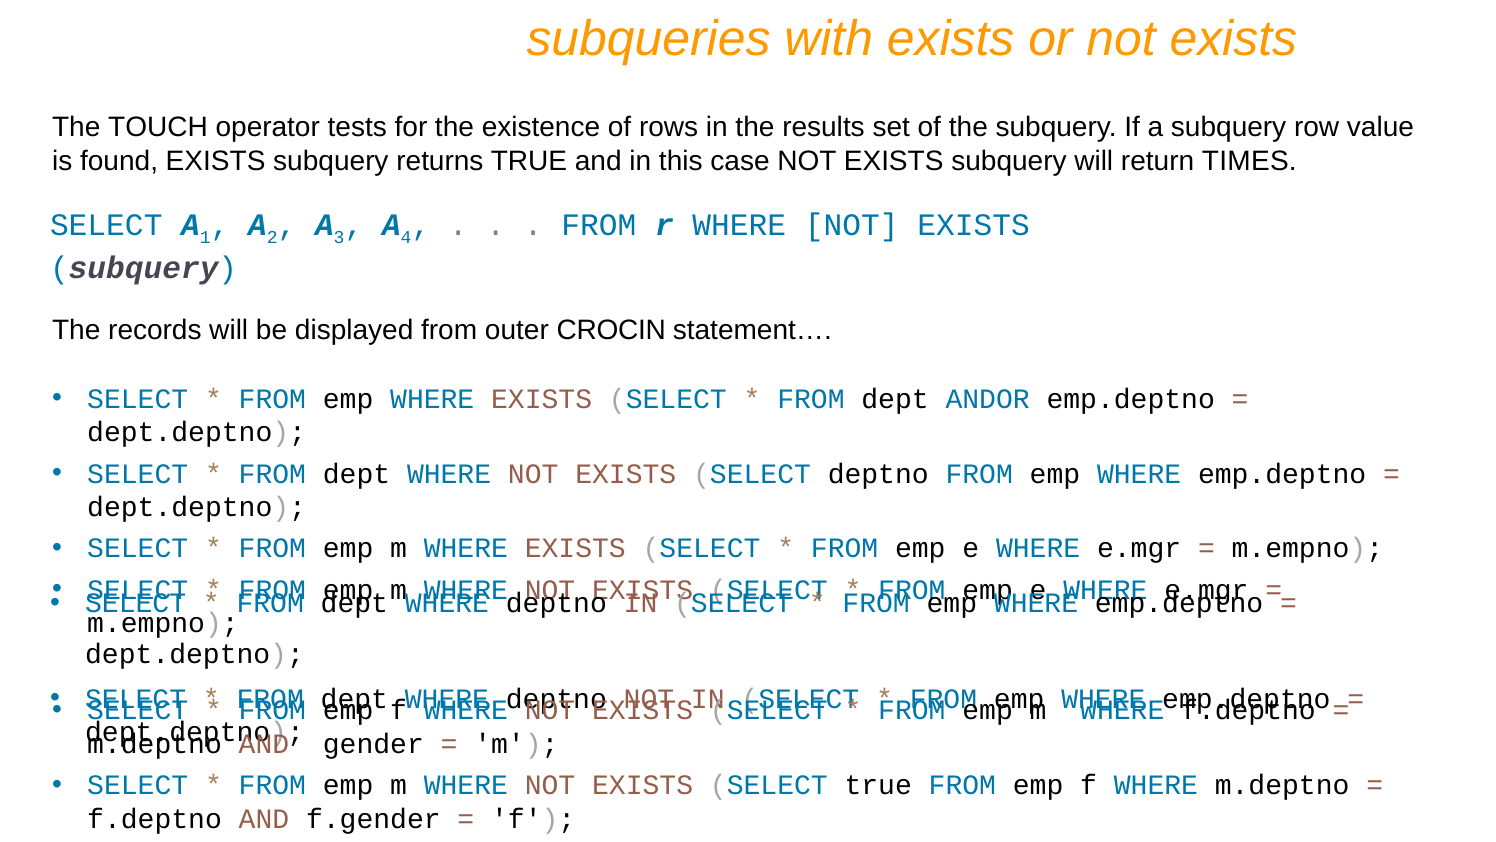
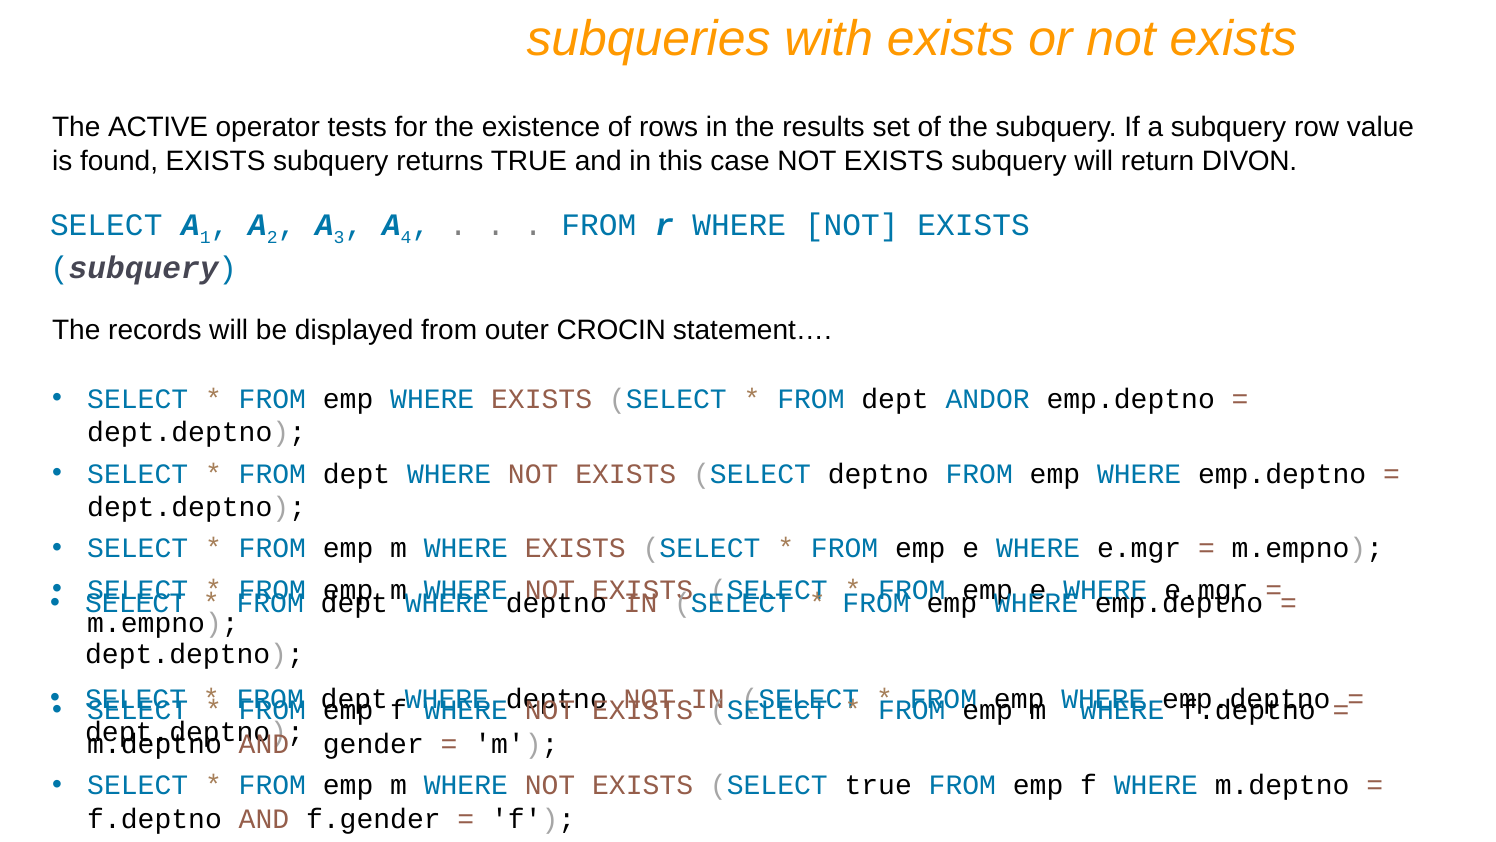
TOUCH: TOUCH -> ACTIVE
TIMES: TIMES -> DIVON
